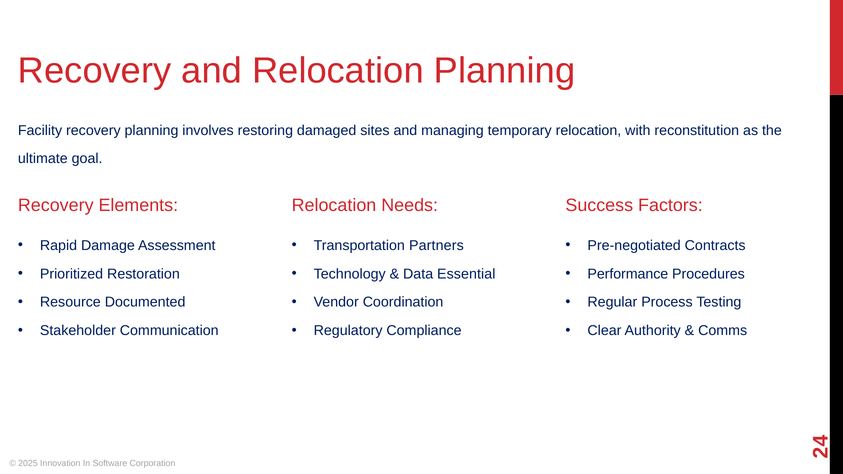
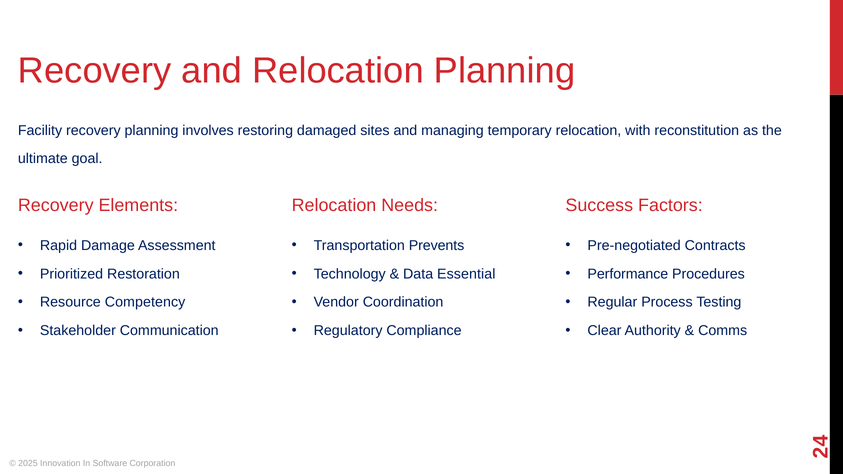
Partners: Partners -> Prevents
Documented: Documented -> Competency
